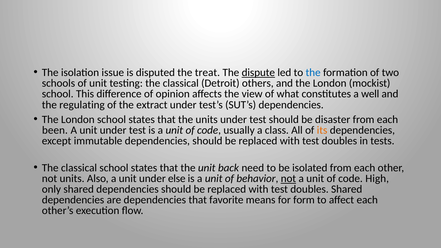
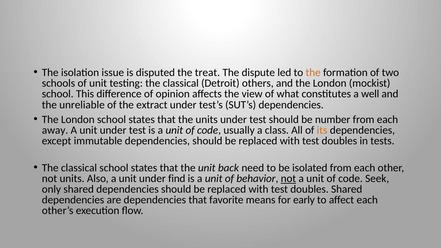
dispute underline: present -> none
the at (313, 73) colour: blue -> orange
regulating: regulating -> unreliable
disaster: disaster -> number
been: been -> away
else: else -> find
High: High -> Seek
form: form -> early
